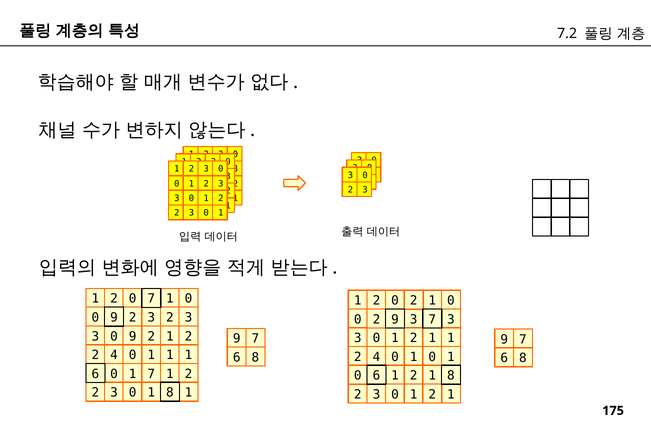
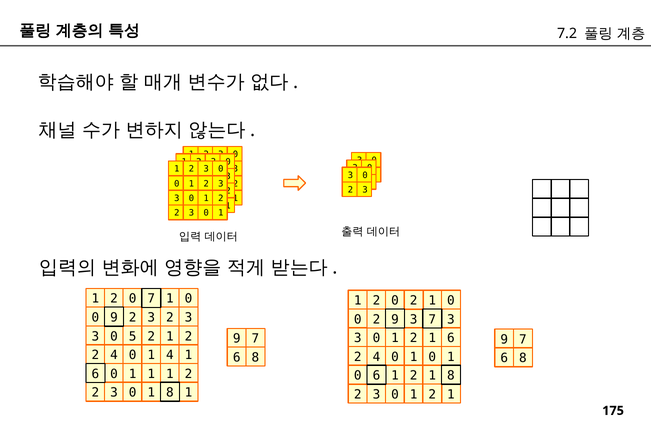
0 9: 9 -> 5
2 1 1: 1 -> 6
4 0 1 1: 1 -> 4
7 at (151, 374): 7 -> 1
